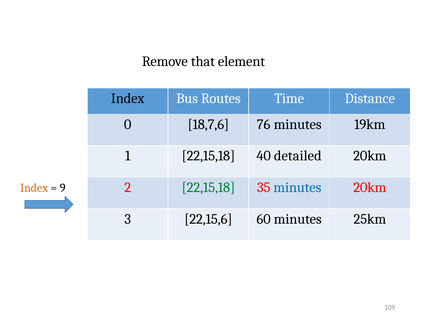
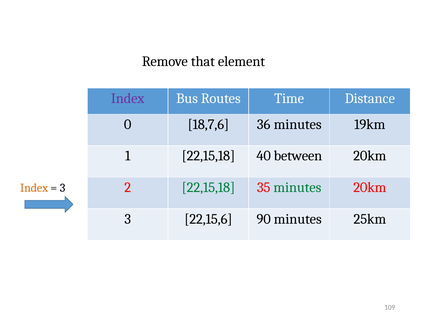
Index at (128, 98) colour: black -> purple
76: 76 -> 36
detailed: detailed -> between
minutes at (297, 187) colour: blue -> green
9 at (63, 188): 9 -> 3
60: 60 -> 90
